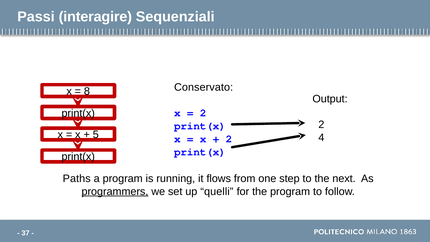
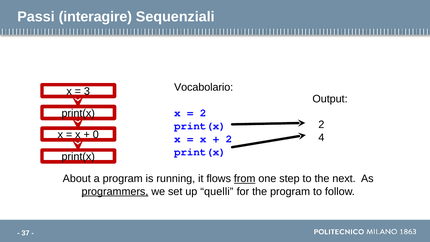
Conservato: Conservato -> Vocabolario
8: 8 -> 3
5: 5 -> 0
Paths: Paths -> About
from underline: none -> present
